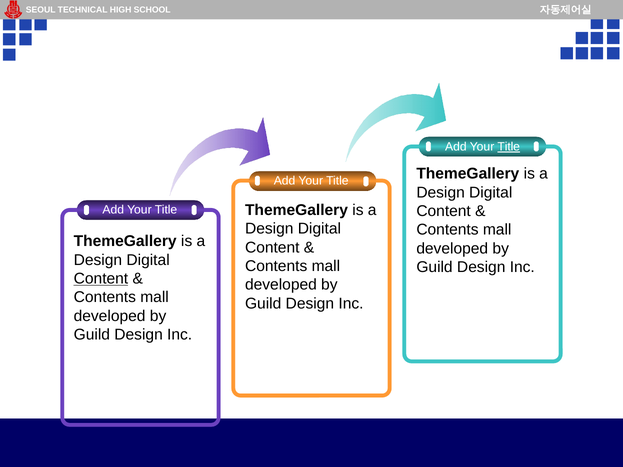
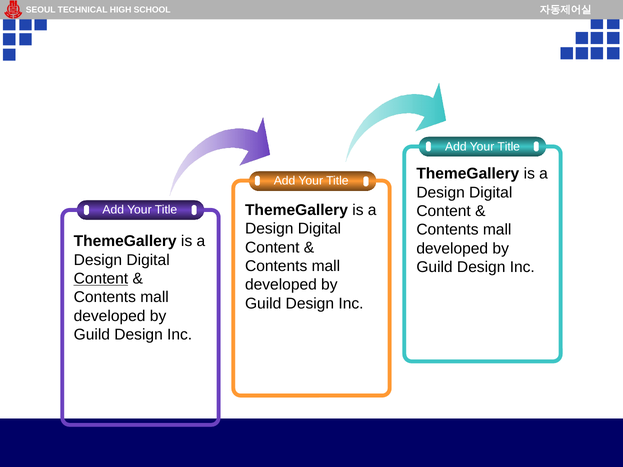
Title at (509, 147) underline: present -> none
